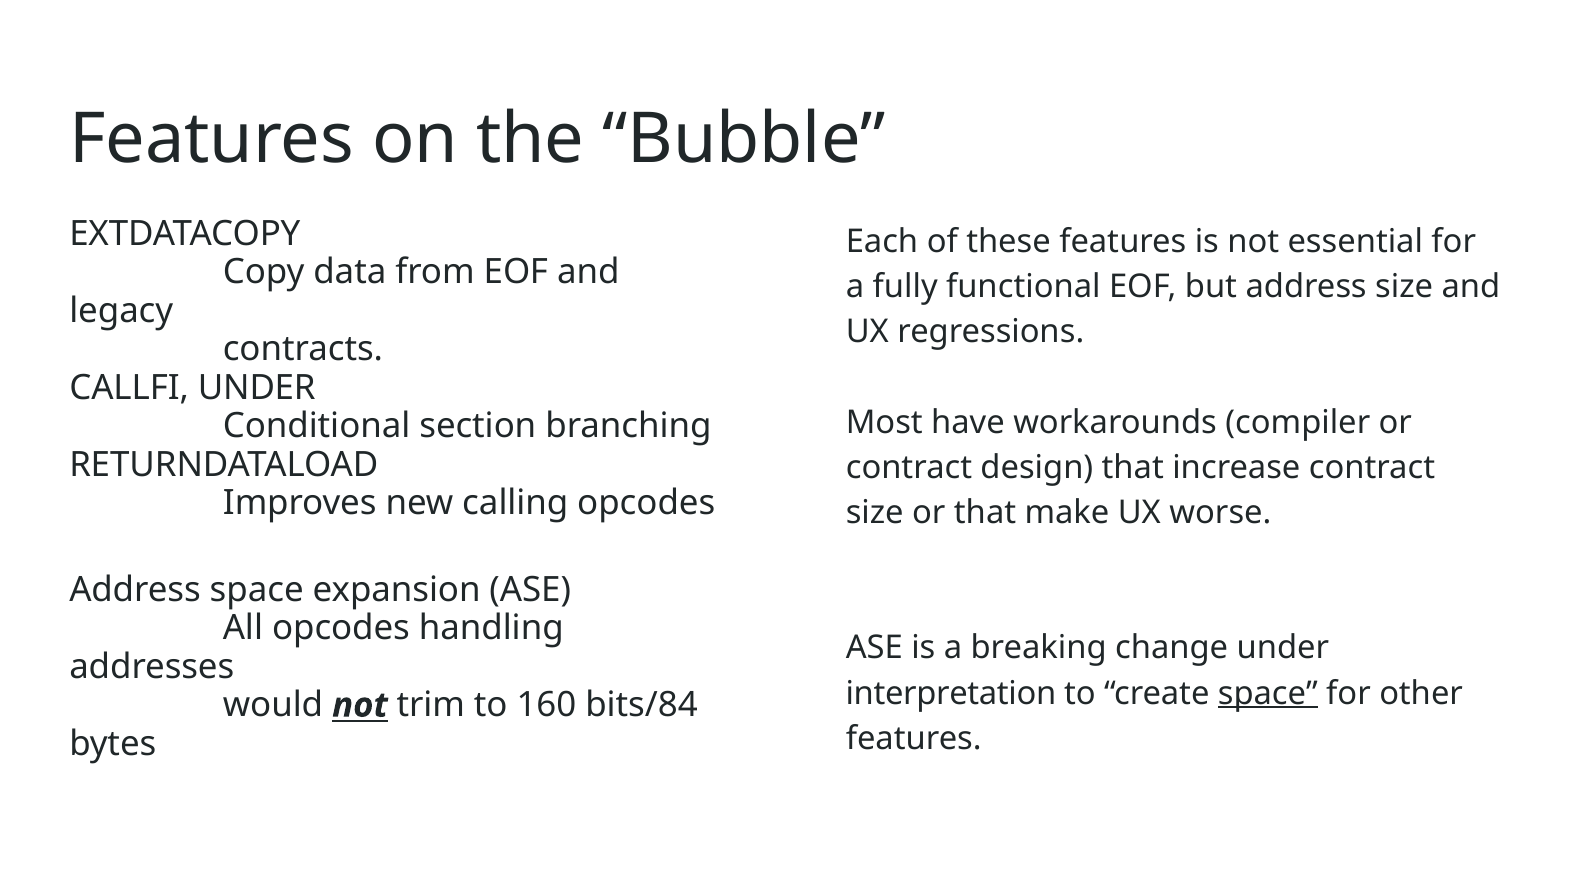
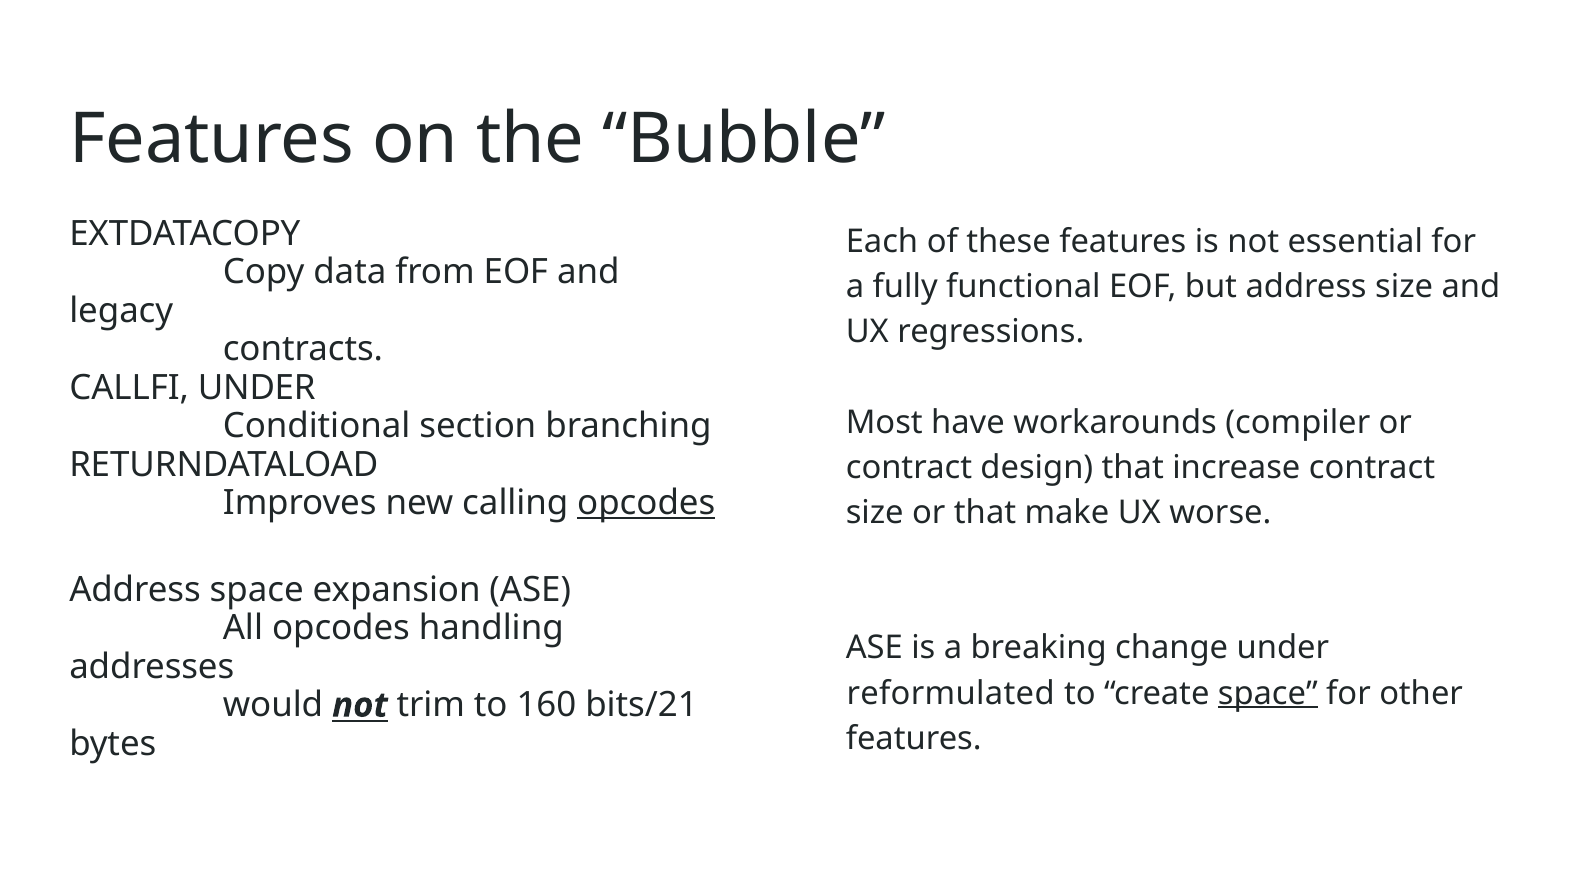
opcodes at (646, 503) underline: none -> present
interpretation: interpretation -> reformulated
bits/84: bits/84 -> bits/21
